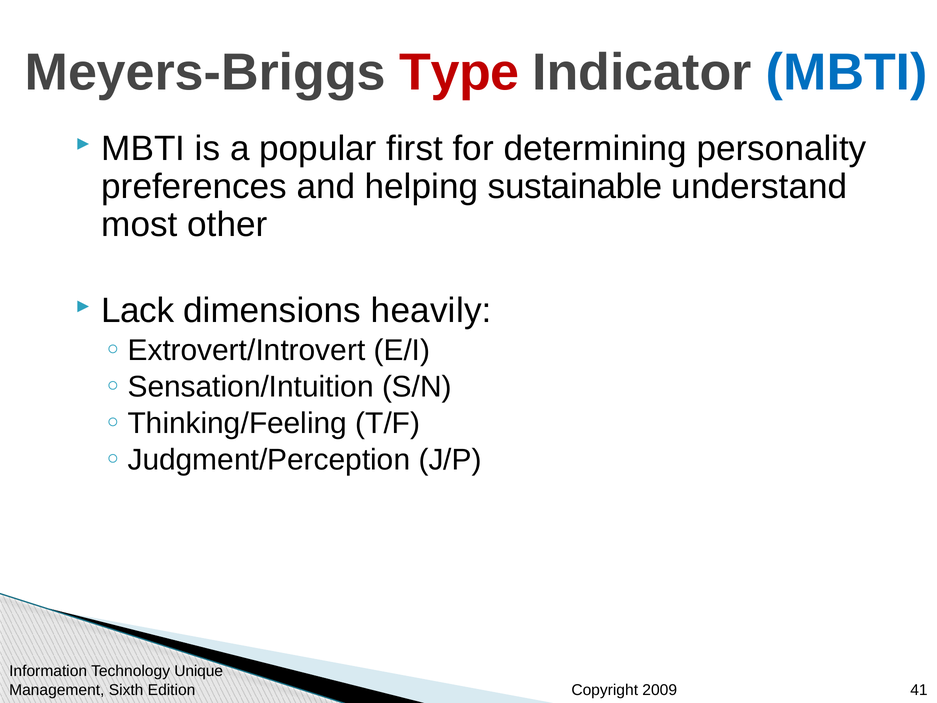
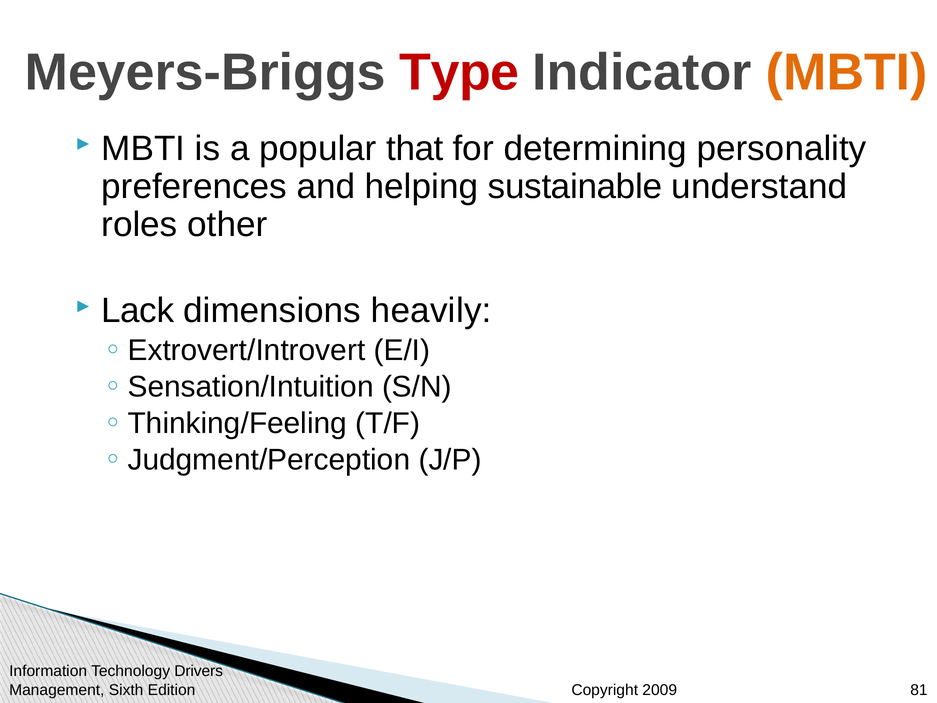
MBTI at (847, 73) colour: blue -> orange
first: first -> that
most: most -> roles
Unique: Unique -> Drivers
41: 41 -> 81
